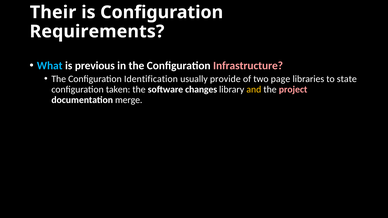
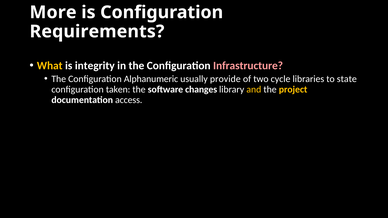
Their: Their -> More
What colour: light blue -> yellow
previous: previous -> integrity
Identification: Identification -> Alphanumeric
page: page -> cycle
project colour: pink -> yellow
merge: merge -> access
